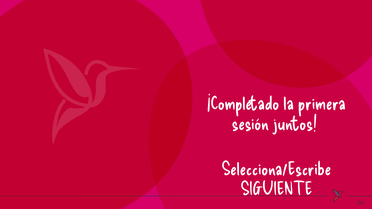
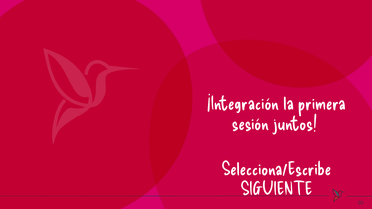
¡Completado: ¡Completado -> ¡Integración
